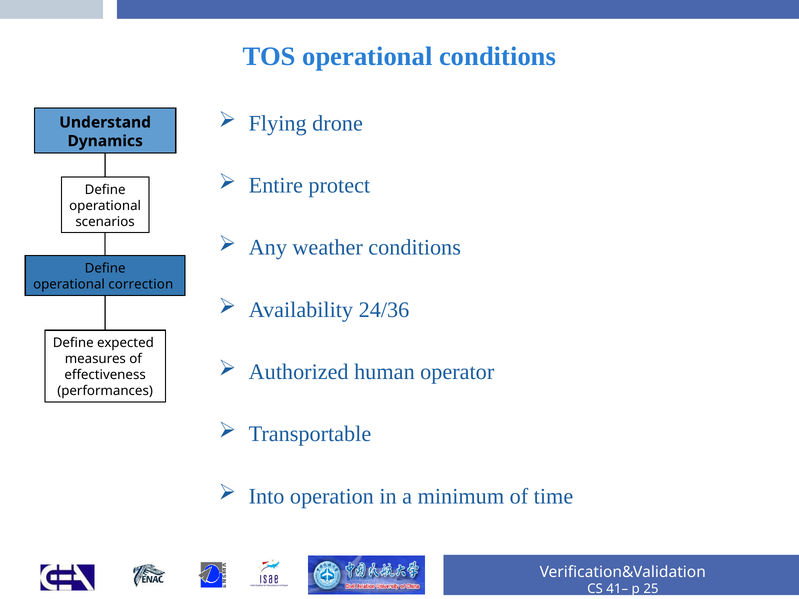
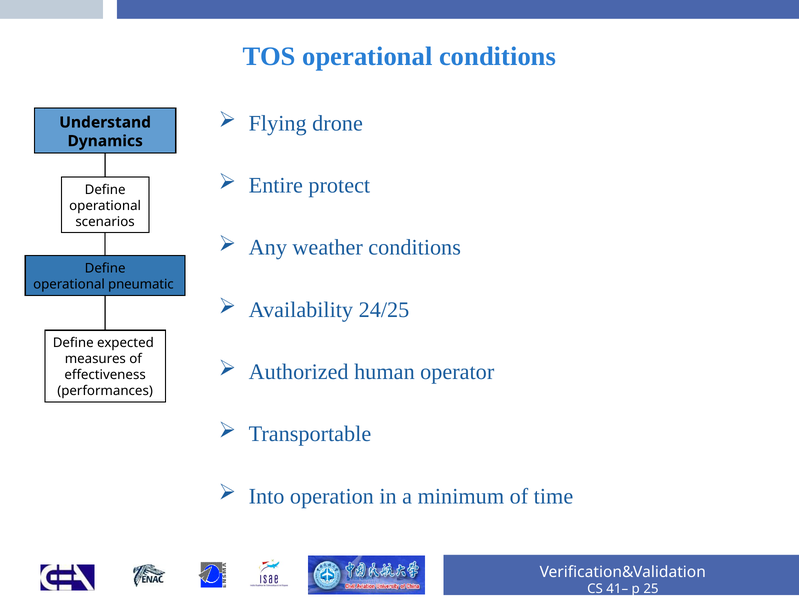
correction: correction -> pneumatic
24/36: 24/36 -> 24/25
